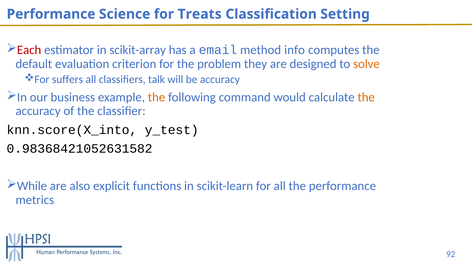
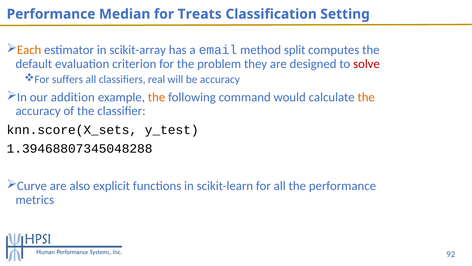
Science: Science -> Median
Each colour: red -> orange
info: info -> split
solve colour: orange -> red
talk: talk -> real
business: business -> addition
knn.score(X_into: knn.score(X_into -> knn.score(X_sets
0.98368421052631582: 0.98368421052631582 -> 1.39468807345048288
While: While -> Curve
